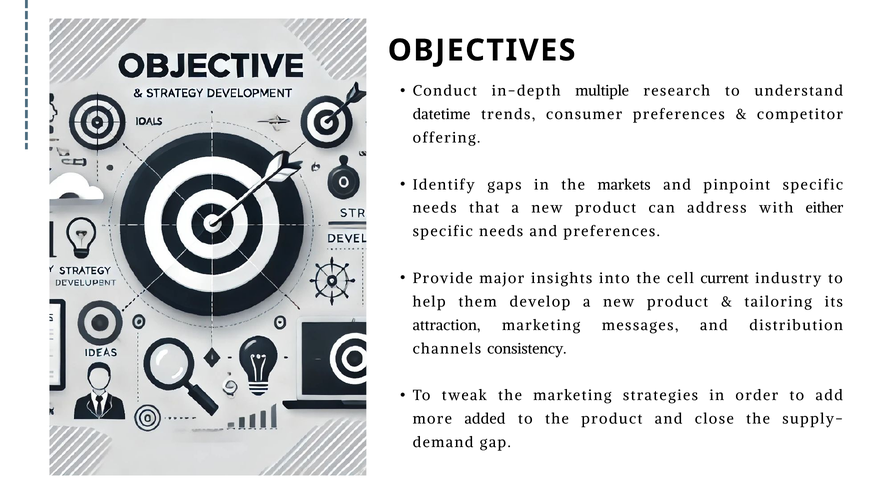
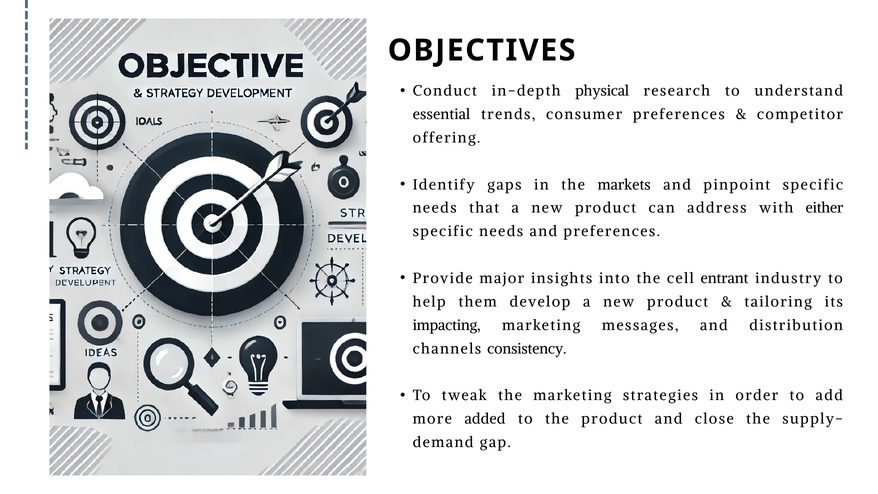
multiple: multiple -> physical
datetime: datetime -> essential
current: current -> entrant
attraction: attraction -> impacting
